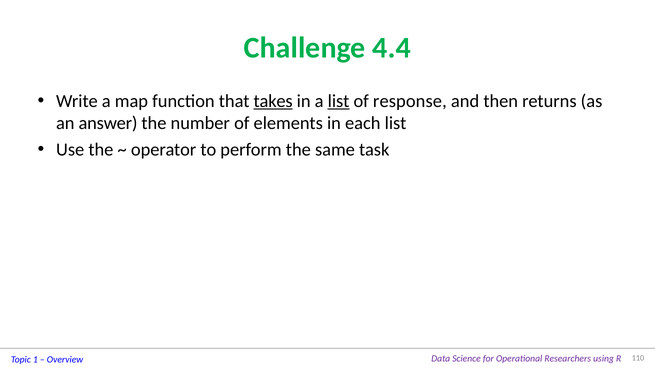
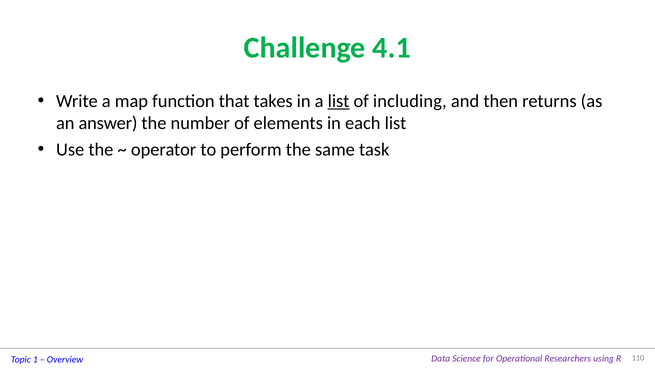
4.4: 4.4 -> 4.1
takes underline: present -> none
response: response -> including
